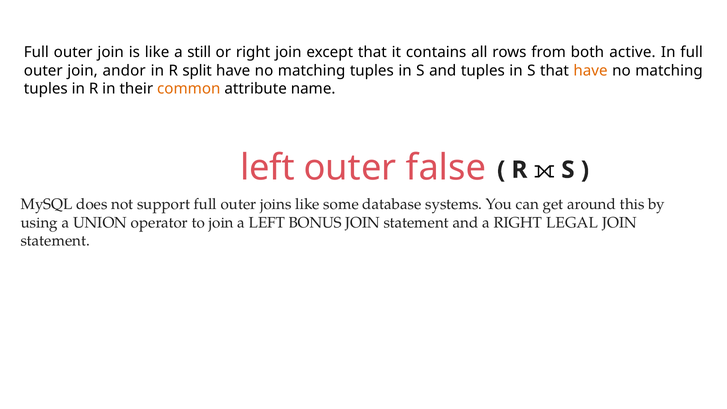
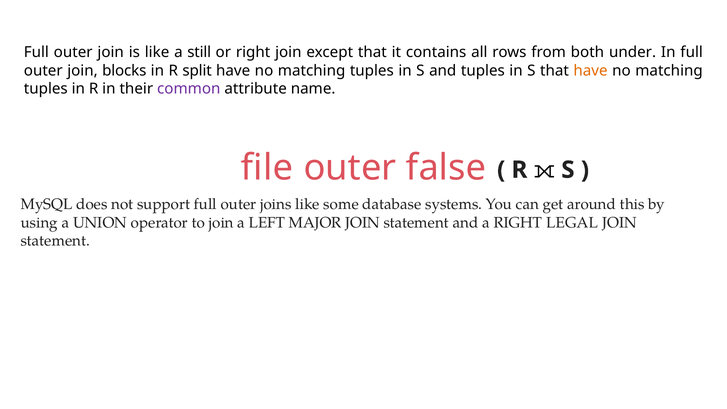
active: active -> under
andor: andor -> blocks
common colour: orange -> purple
left at (267, 168): left -> file
BONUS: BONUS -> MAJOR
